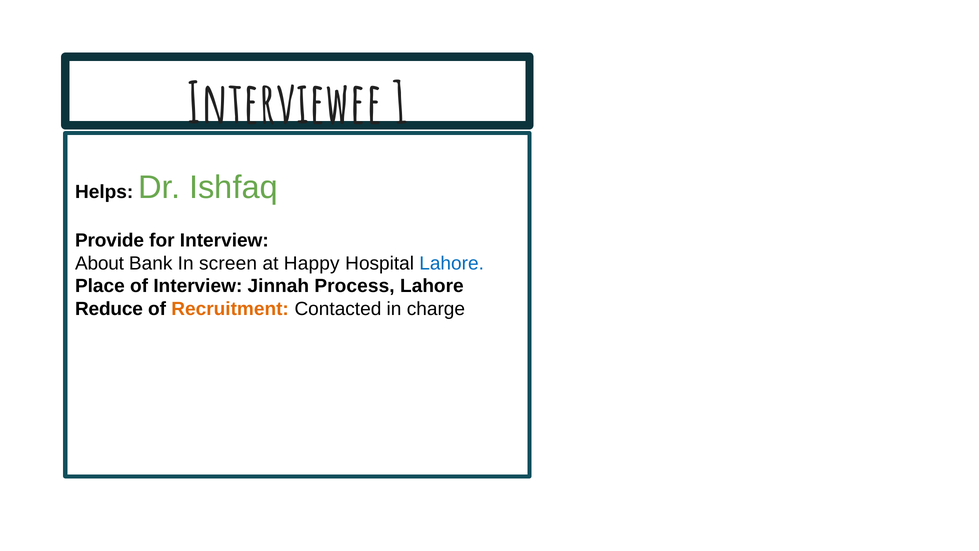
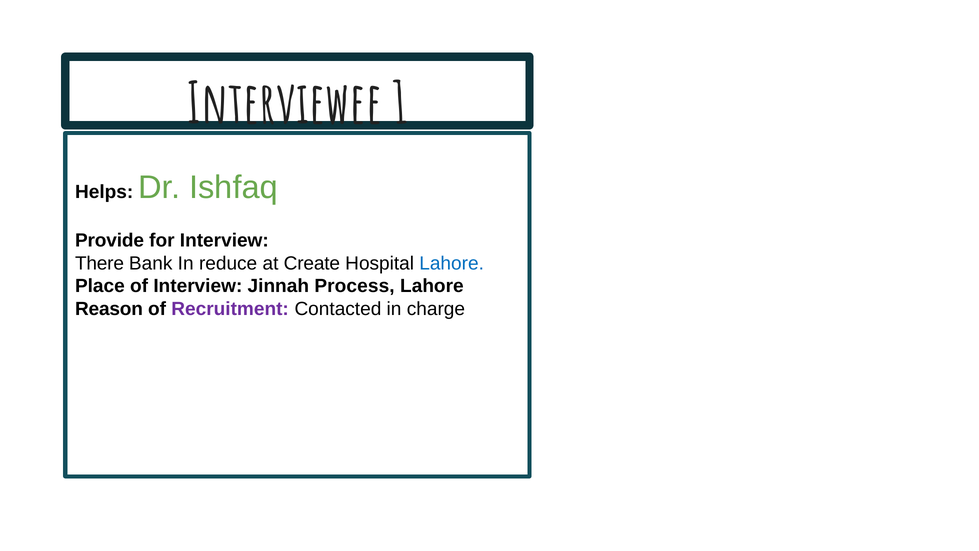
About: About -> There
screen: screen -> reduce
Happy: Happy -> Create
Reduce: Reduce -> Reason
Recruitment colour: orange -> purple
